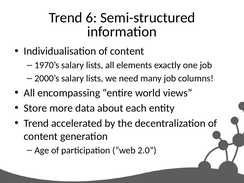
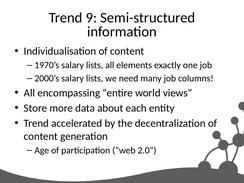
6: 6 -> 9
